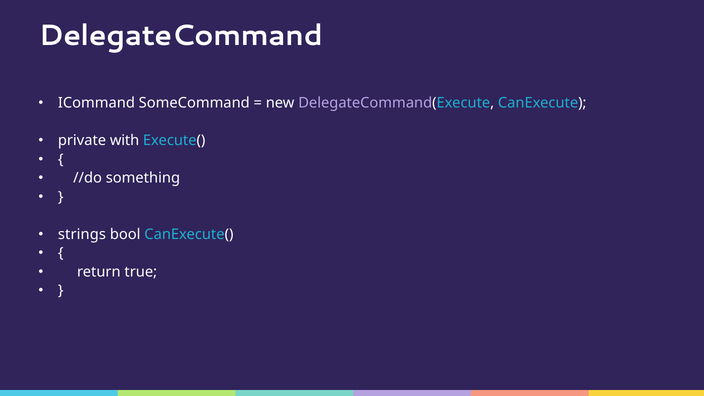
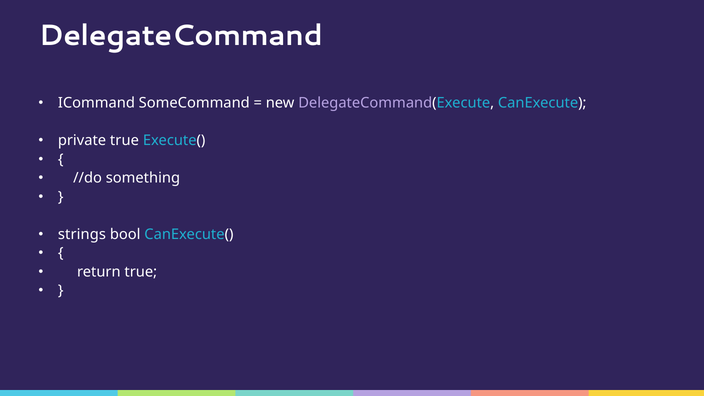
private with: with -> true
